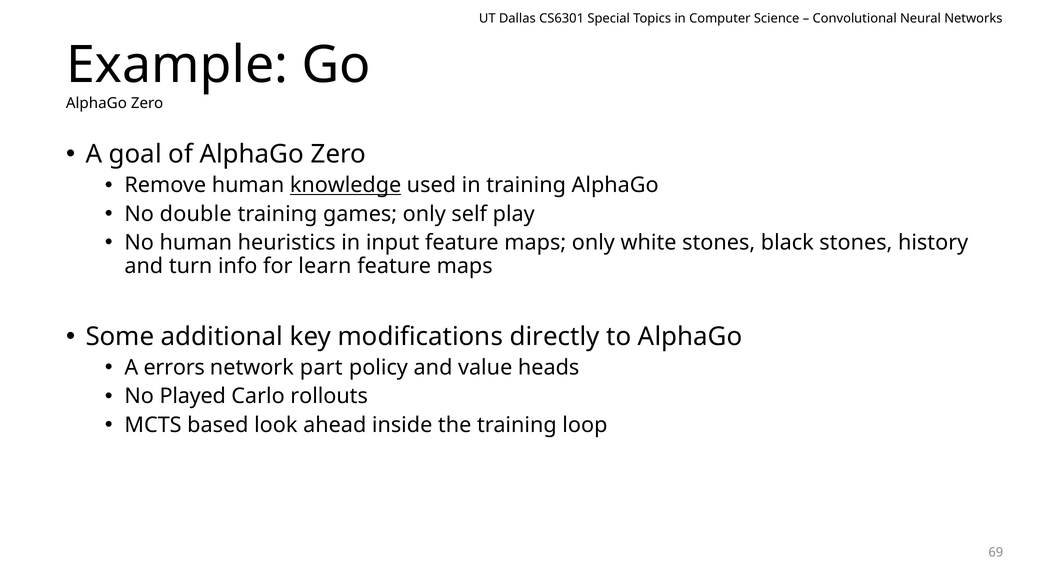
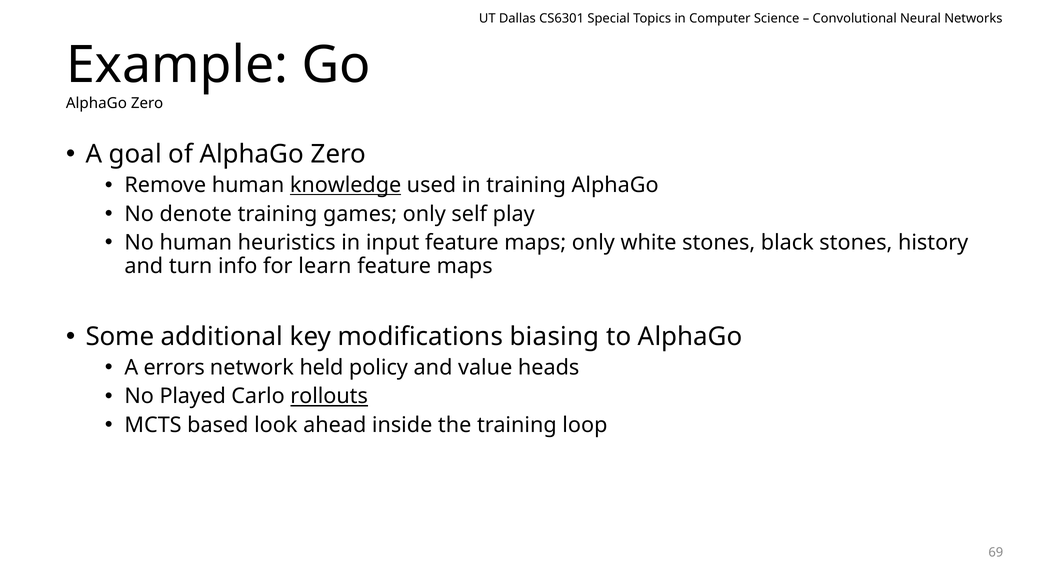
double: double -> denote
directly: directly -> biasing
part: part -> held
rollouts underline: none -> present
